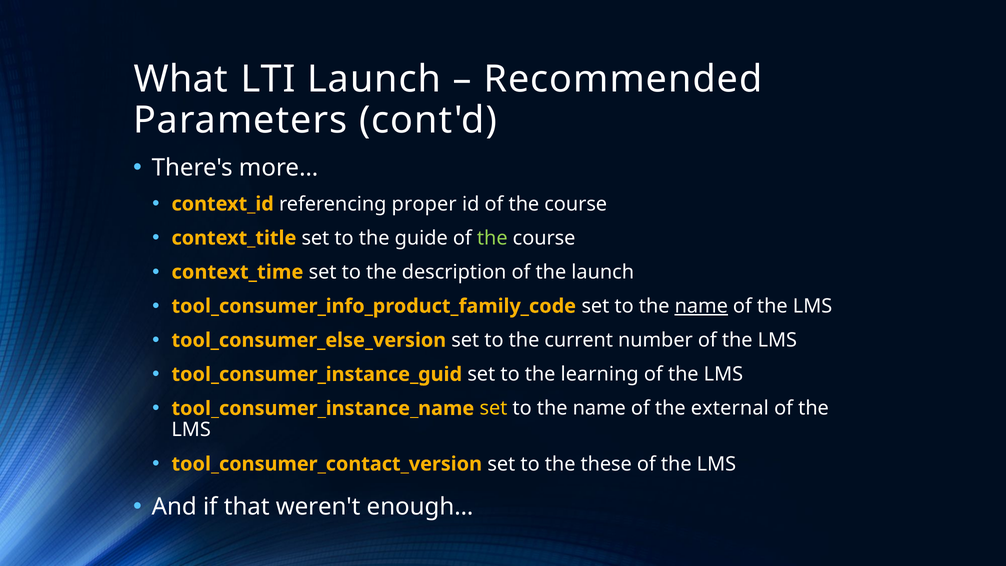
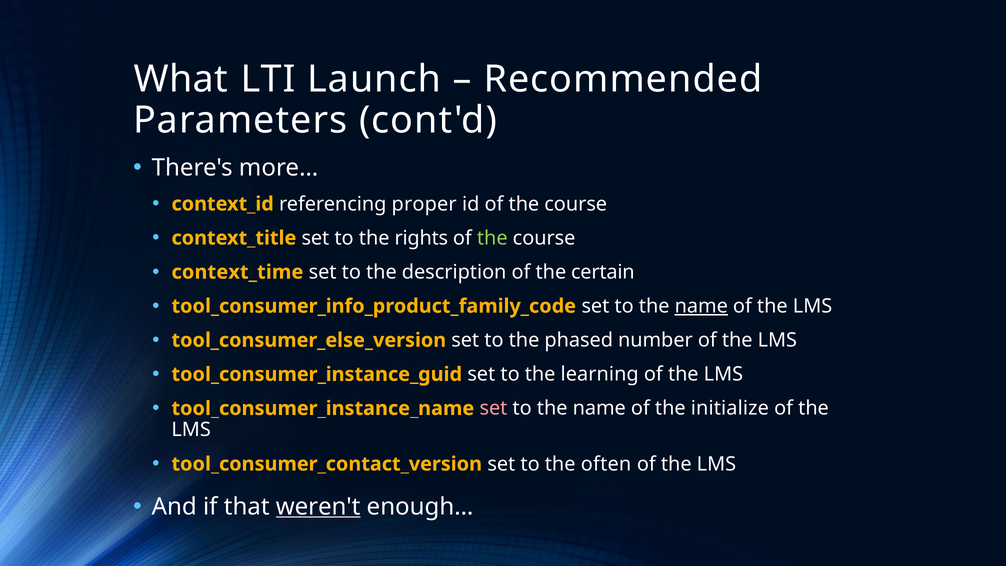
guide: guide -> rights
the launch: launch -> certain
current: current -> phased
set at (493, 408) colour: yellow -> pink
external: external -> initialize
these: these -> often
weren't underline: none -> present
